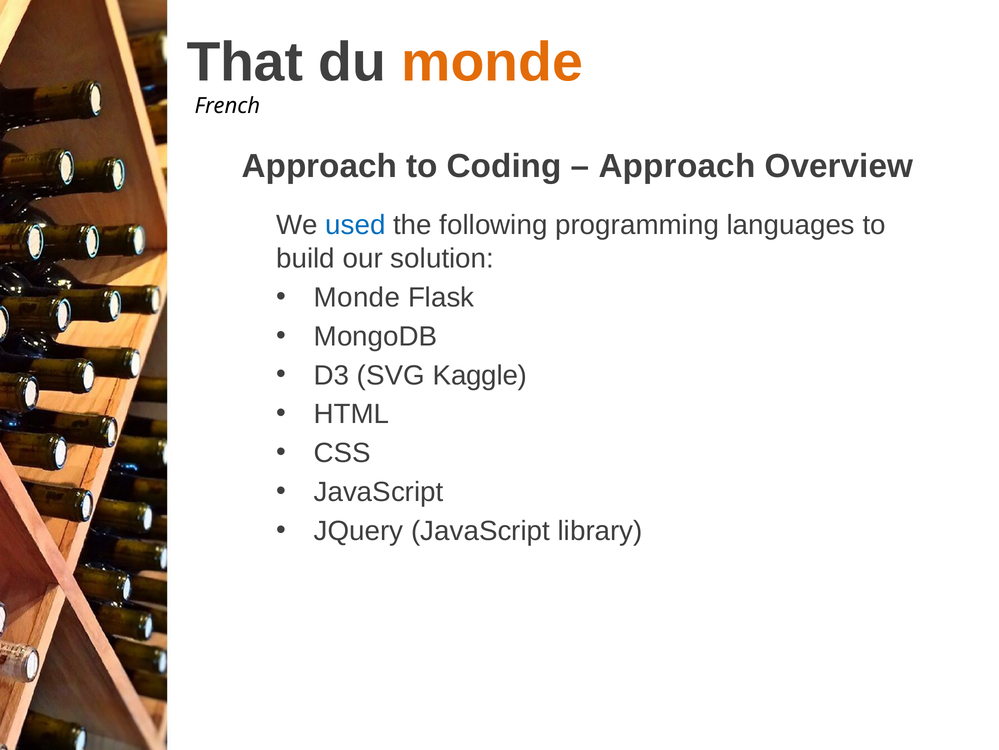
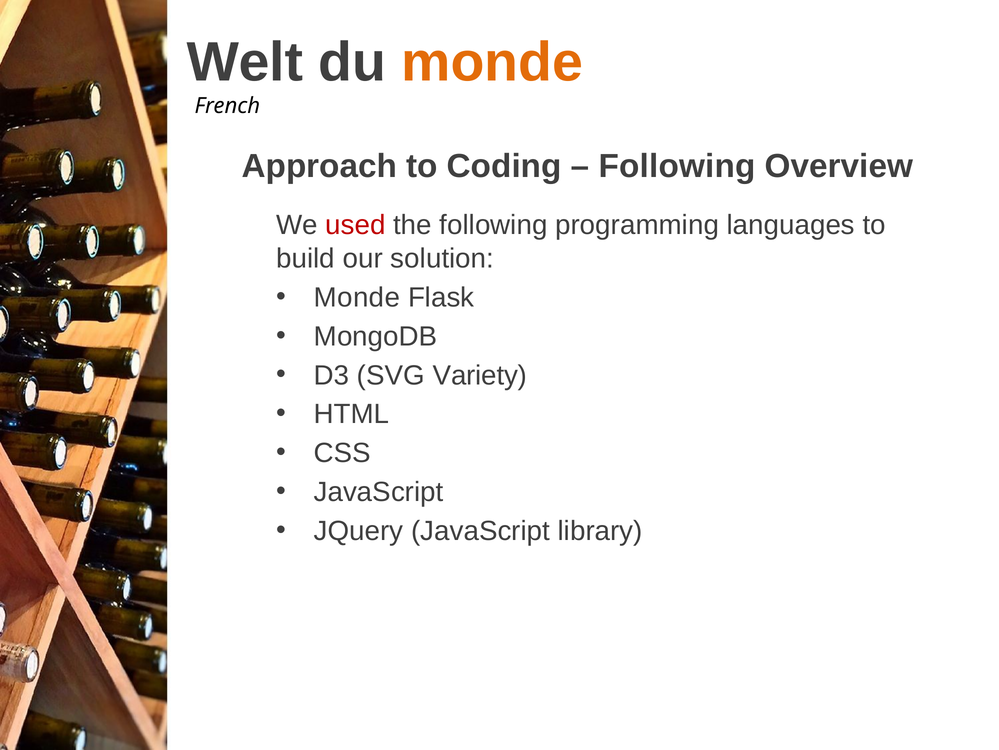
That: That -> Welt
Approach at (677, 166): Approach -> Following
used colour: blue -> red
Kaggle: Kaggle -> Variety
